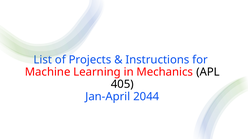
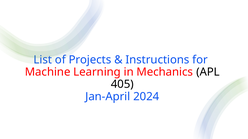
2044: 2044 -> 2024
